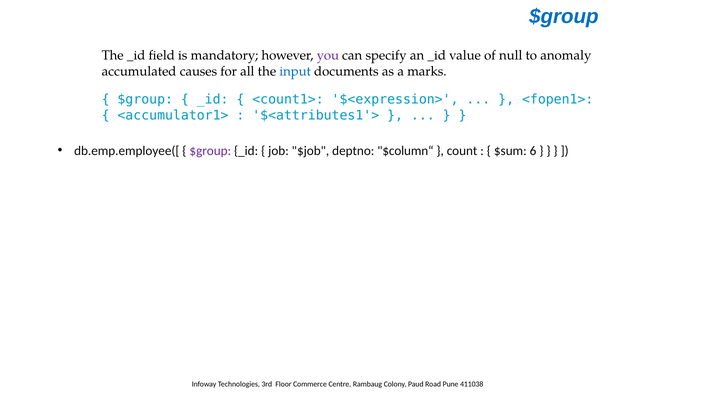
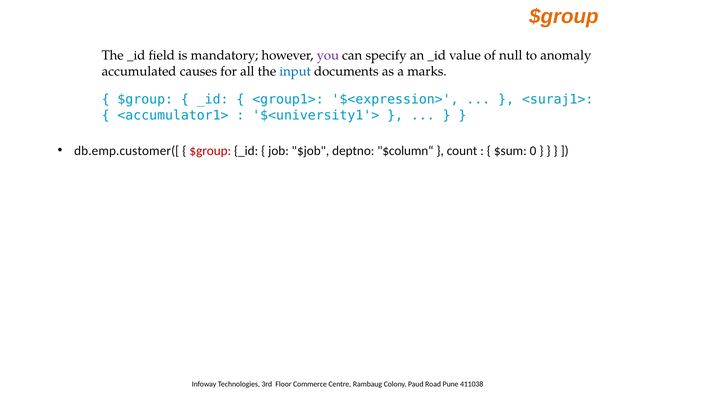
$group at (564, 16) colour: blue -> orange
<count1>: <count1> -> <group1>
<fopen1>: <fopen1> -> <suraj1>
$<attributes1'>: $<attributes1'> -> $<university1'>
db.emp.employee([: db.emp.employee([ -> db.emp.customer([
$group at (210, 150) colour: purple -> red
6: 6 -> 0
